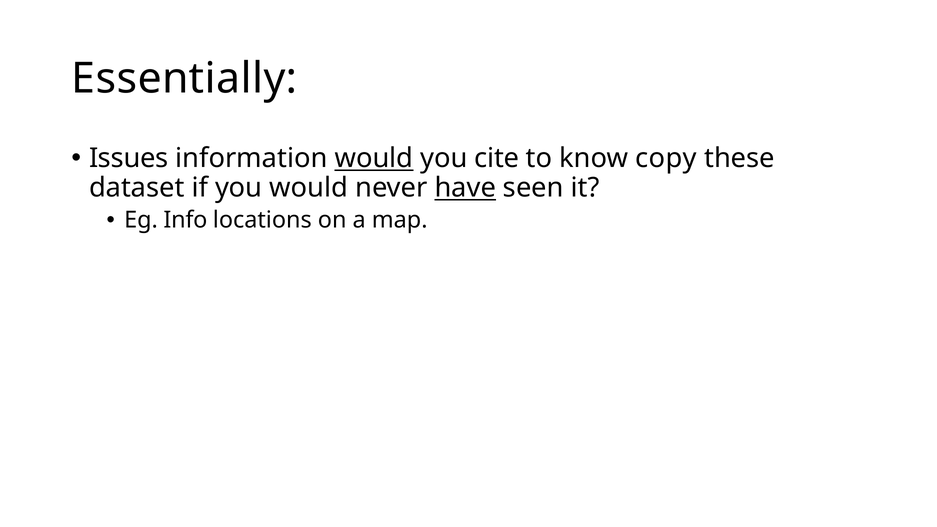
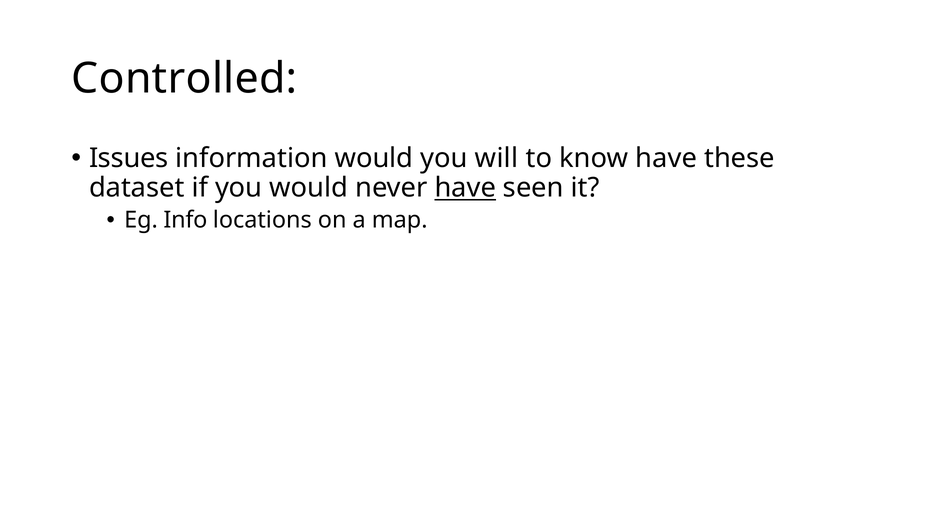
Essentially: Essentially -> Controlled
would at (374, 158) underline: present -> none
cite: cite -> will
know copy: copy -> have
